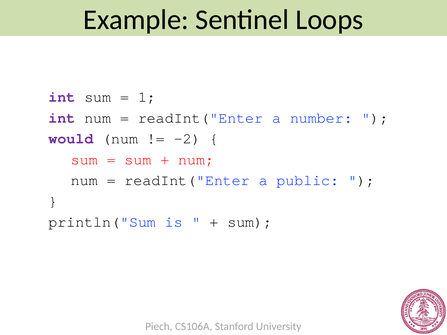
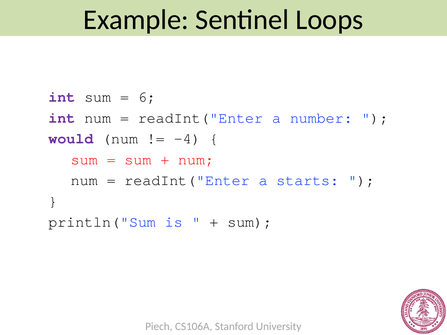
1: 1 -> 6
-2: -2 -> -4
public: public -> starts
